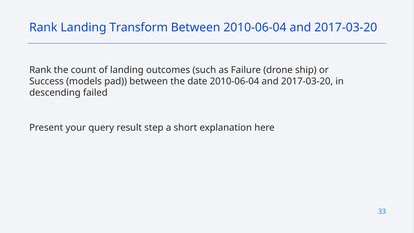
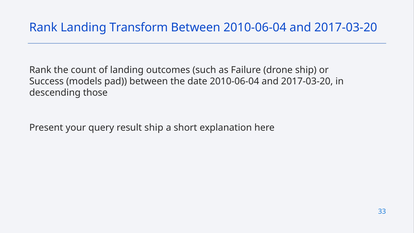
failed: failed -> those
result step: step -> ship
